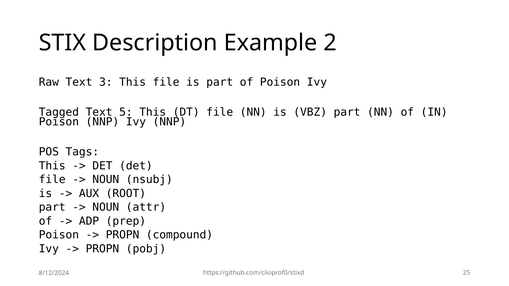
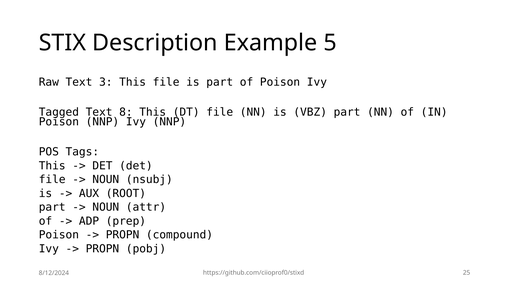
2: 2 -> 5
5: 5 -> 8
